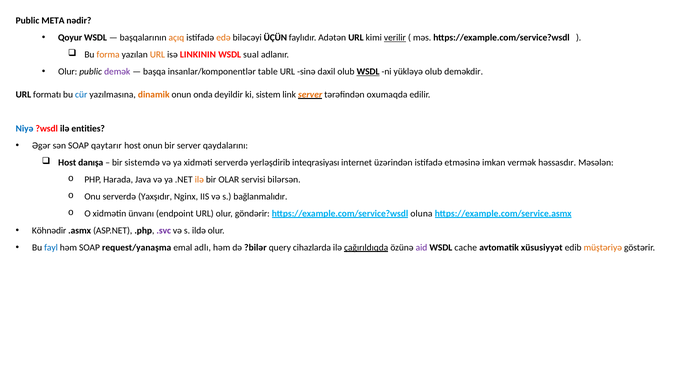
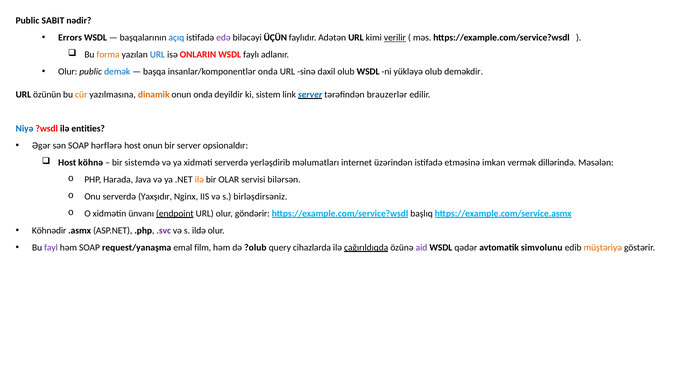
META: META -> SABIT
Qoyur: Qoyur -> Errors
açıq colour: orange -> blue
edə colour: orange -> purple
URL at (157, 55) colour: orange -> blue
LINKININ: LINKININ -> ONLARIN
sual: sual -> faylı
demək colour: purple -> blue
insanlar/komponentlər table: table -> onda
WSDL at (368, 72) underline: present -> none
formatı: formatı -> özünün
cür colour: blue -> orange
server at (310, 95) colour: orange -> blue
oxumaqda: oxumaqda -> brauzerlər
qaytarır: qaytarır -> hərflərə
qaydalarını: qaydalarını -> opsionaldır
danışa: danışa -> köhnə
inteqrasiyası: inteqrasiyası -> məlumatları
həssasdır: həssasdır -> dillərində
bağlanmalıdır: bağlanmalıdır -> birləşdirsəniz
endpoint underline: none -> present
oluna: oluna -> başlıq
fayl colour: blue -> purple
adlı: adlı -> film
?bilər: ?bilər -> ?olub
cache: cache -> qədər
xüsusiyyət: xüsusiyyət -> simvolunu
